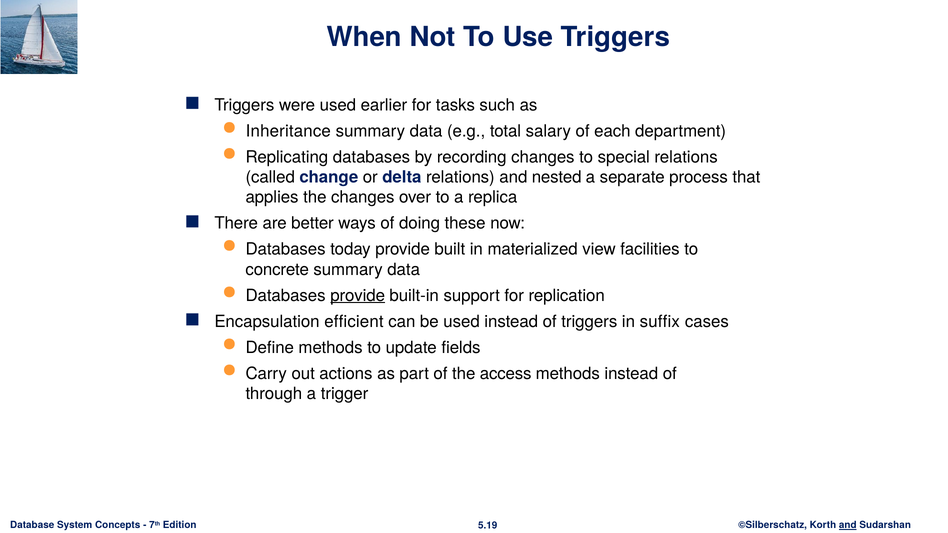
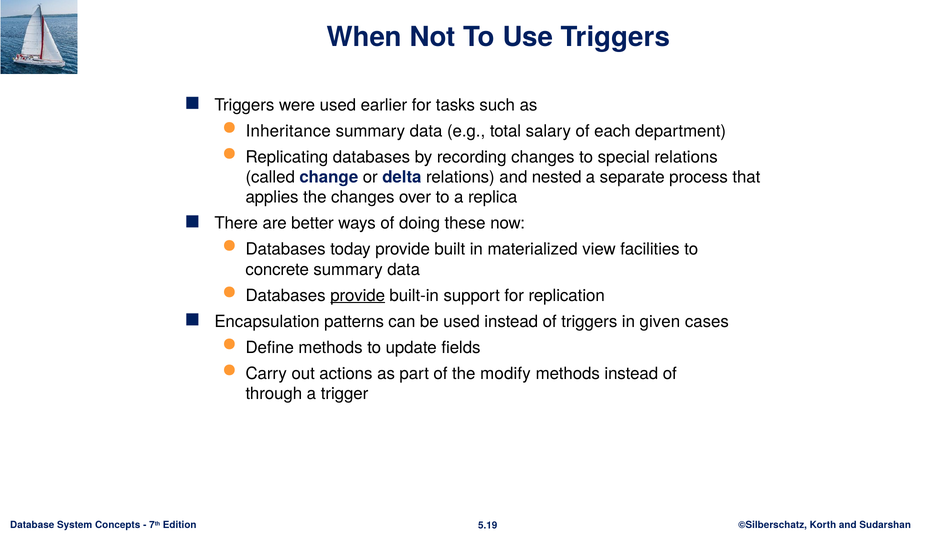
efficient: efficient -> patterns
suffix: suffix -> given
access: access -> modify
and at (848, 525) underline: present -> none
